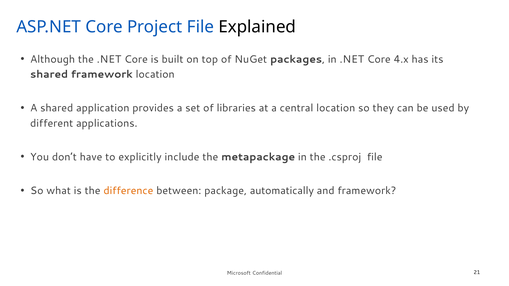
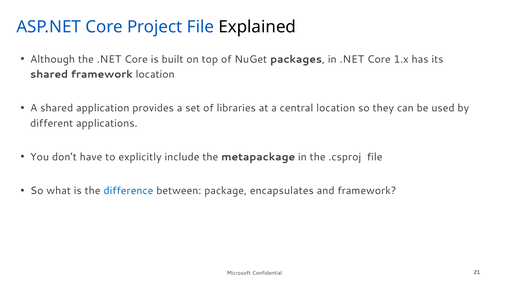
4.x: 4.x -> 1.x
difference colour: orange -> blue
automatically: automatically -> encapsulates
